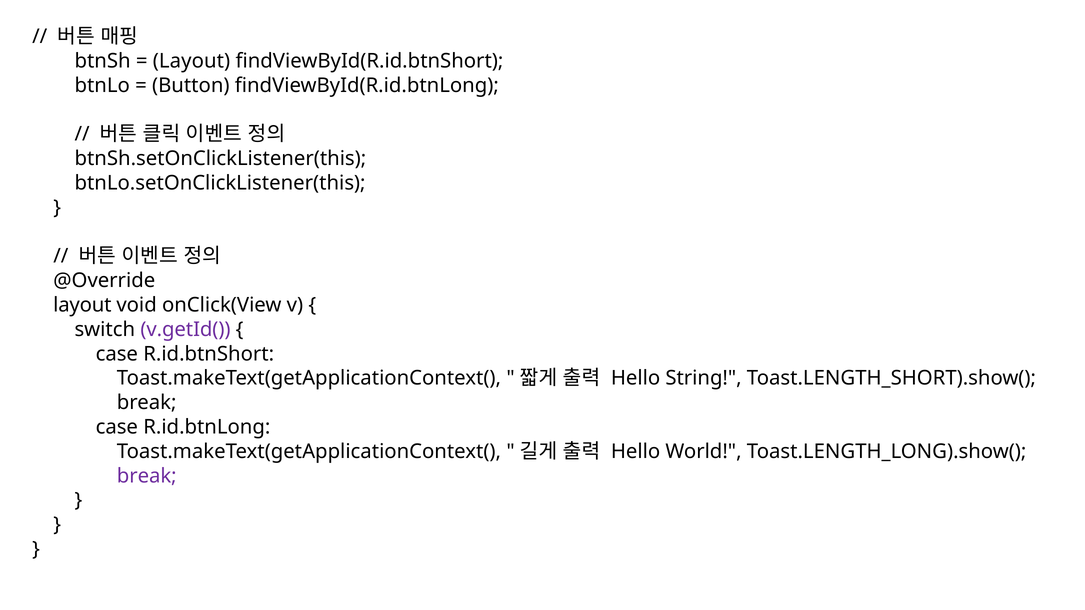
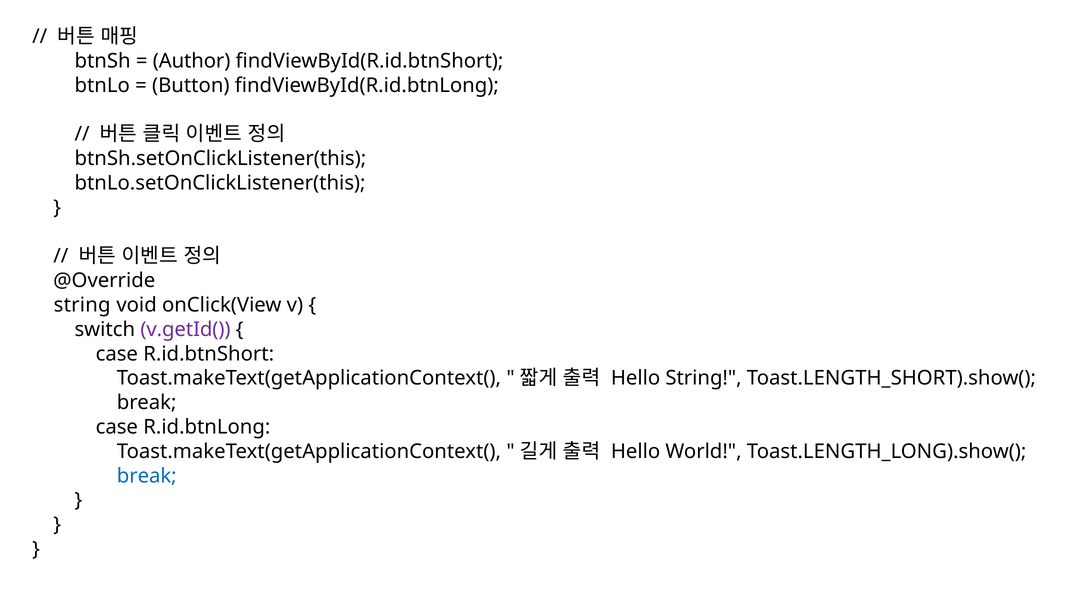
Layout at (191, 61): Layout -> Author
layout at (82, 305): layout -> string
break at (147, 476) colour: purple -> blue
